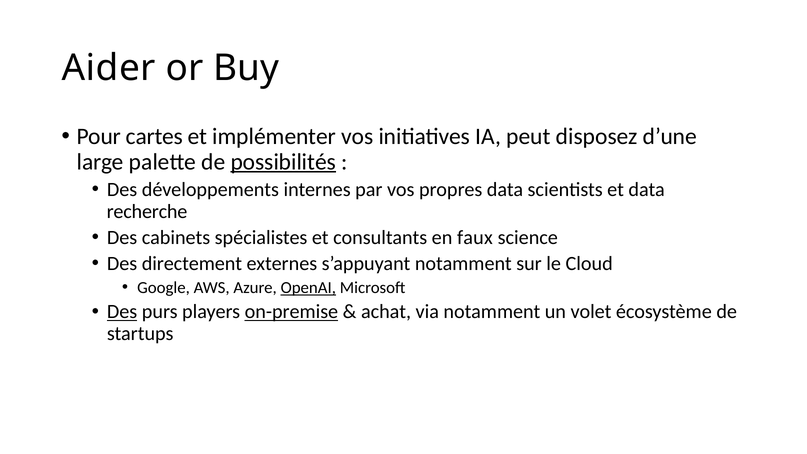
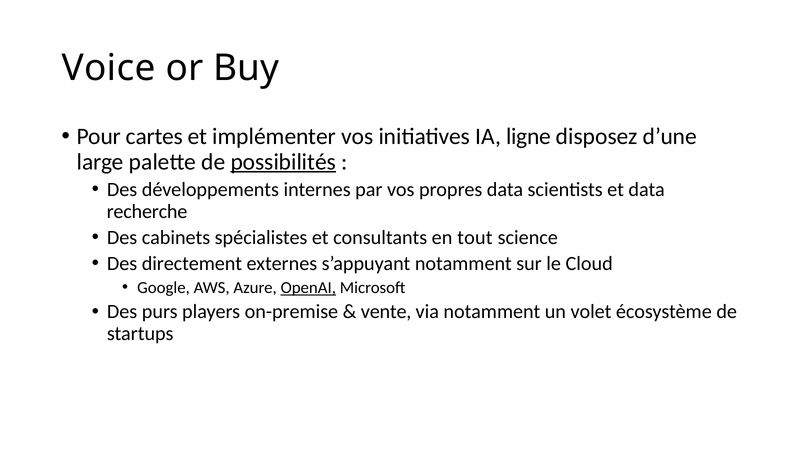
Aider: Aider -> Voice
peut: peut -> ligne
faux: faux -> tout
Des at (122, 312) underline: present -> none
on-premise underline: present -> none
achat: achat -> vente
